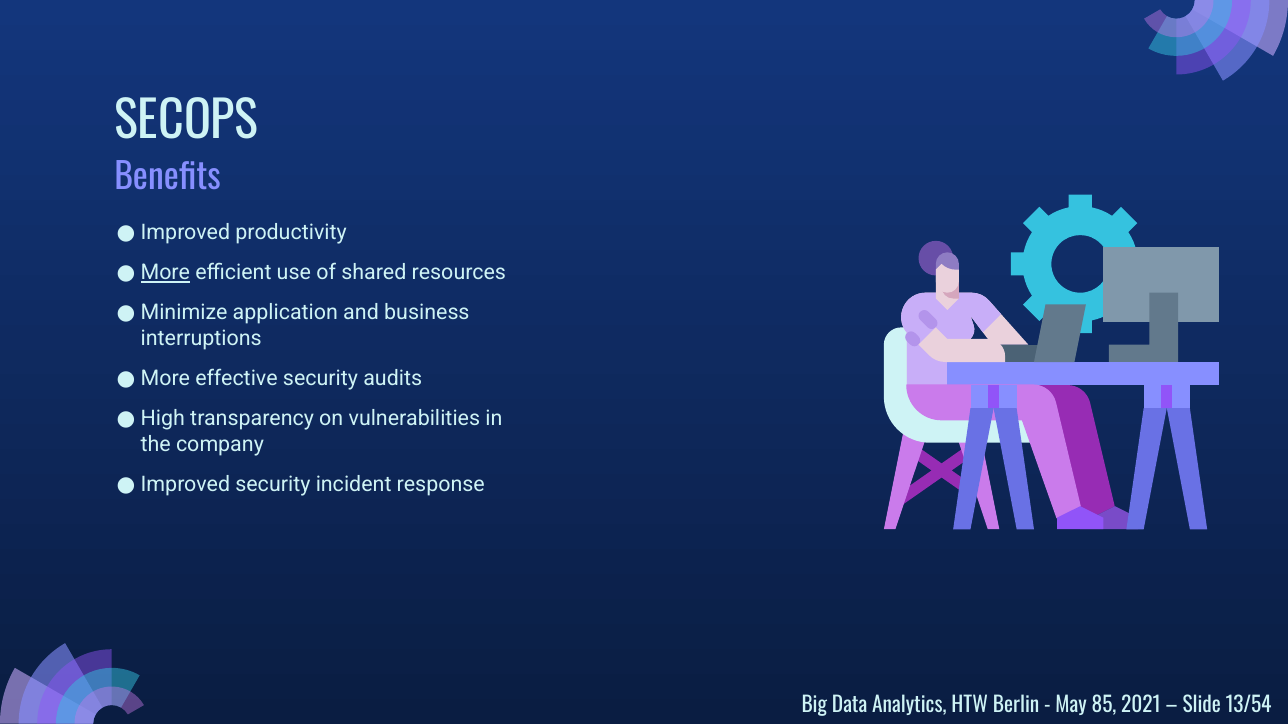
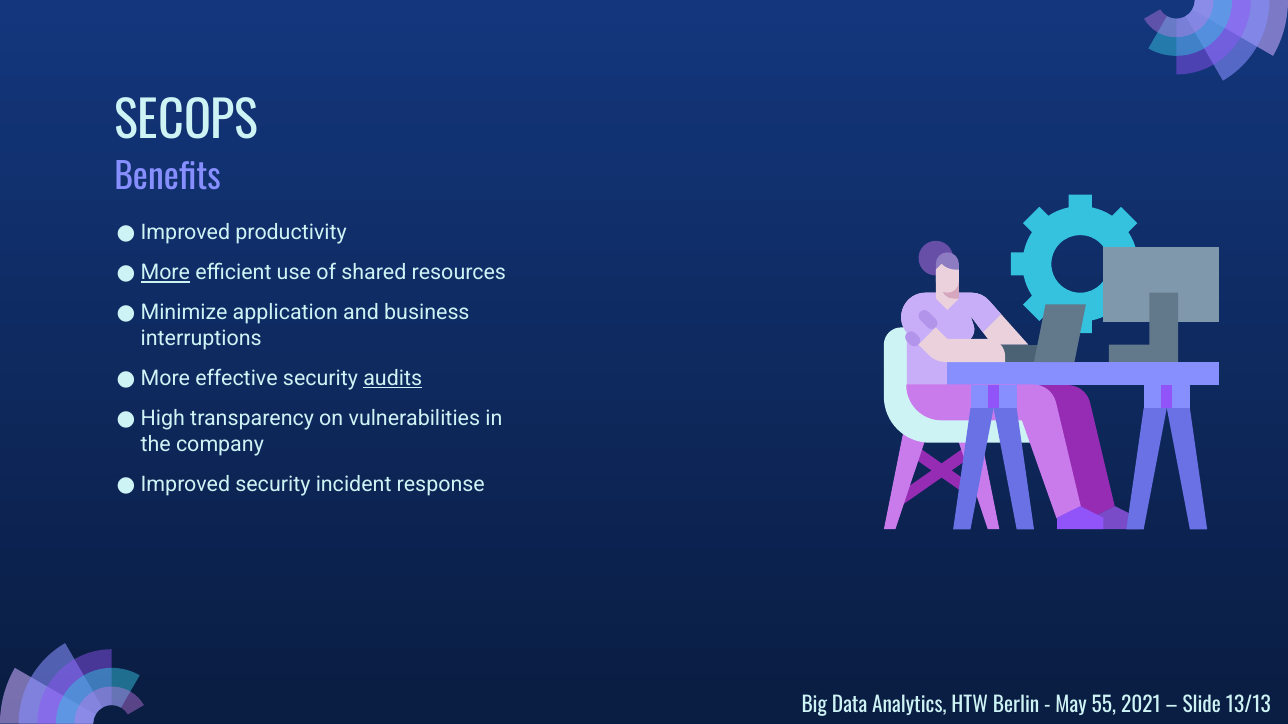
audits underline: none -> present
85: 85 -> 55
13/54: 13/54 -> 13/13
